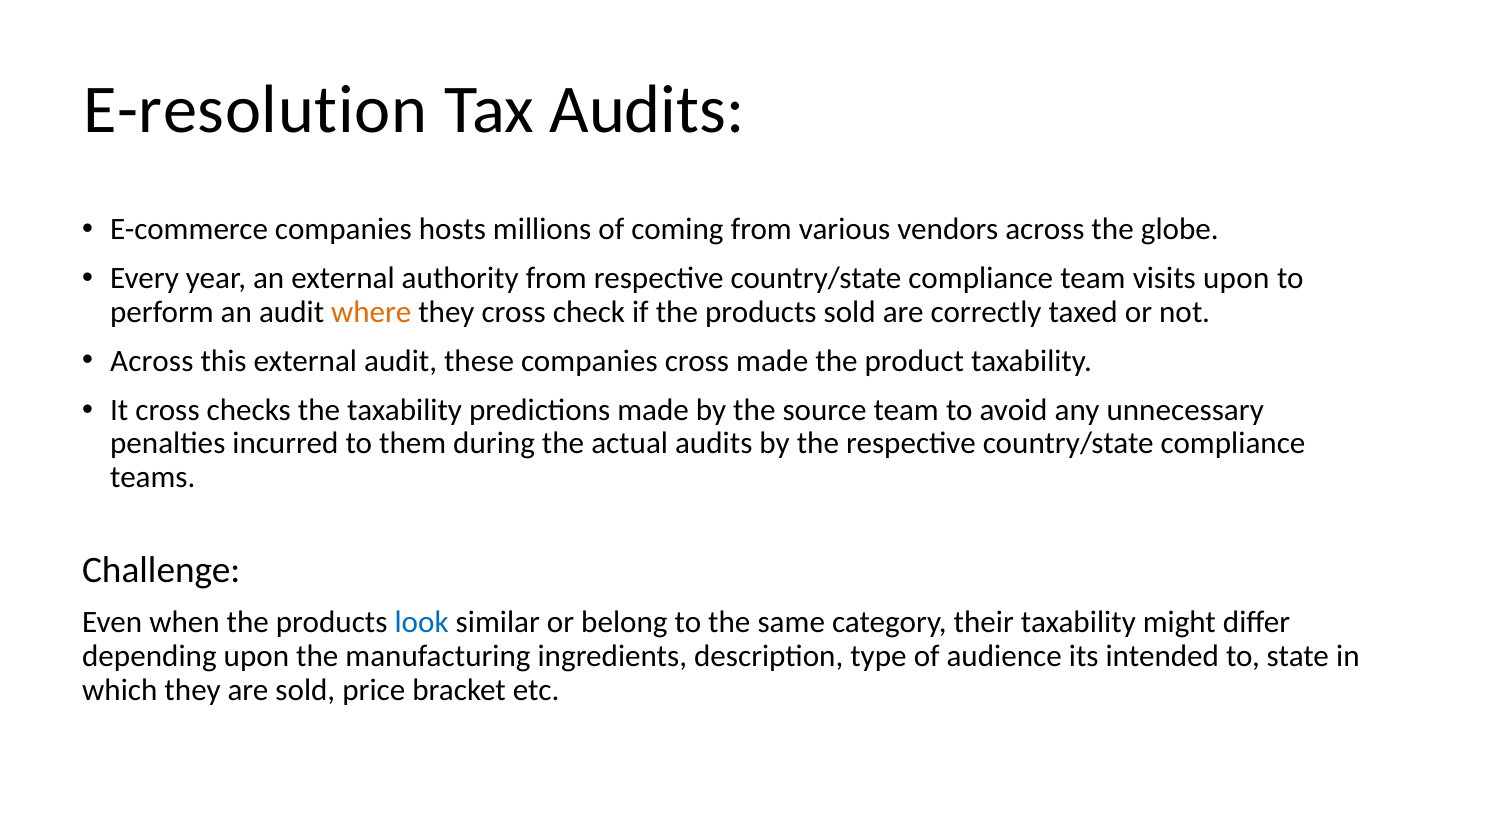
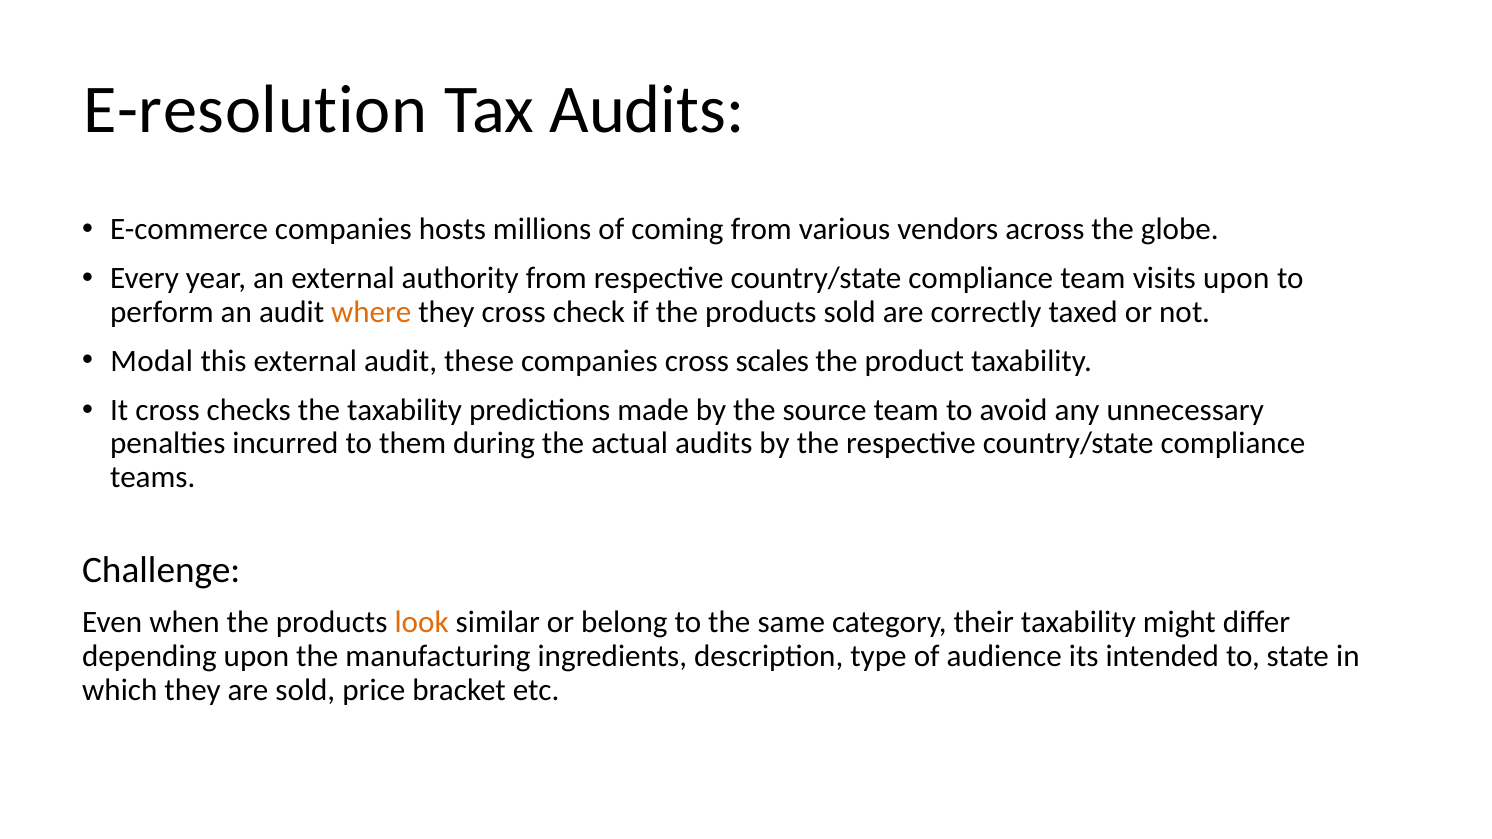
Across at (152, 361): Across -> Modal
cross made: made -> scales
look colour: blue -> orange
